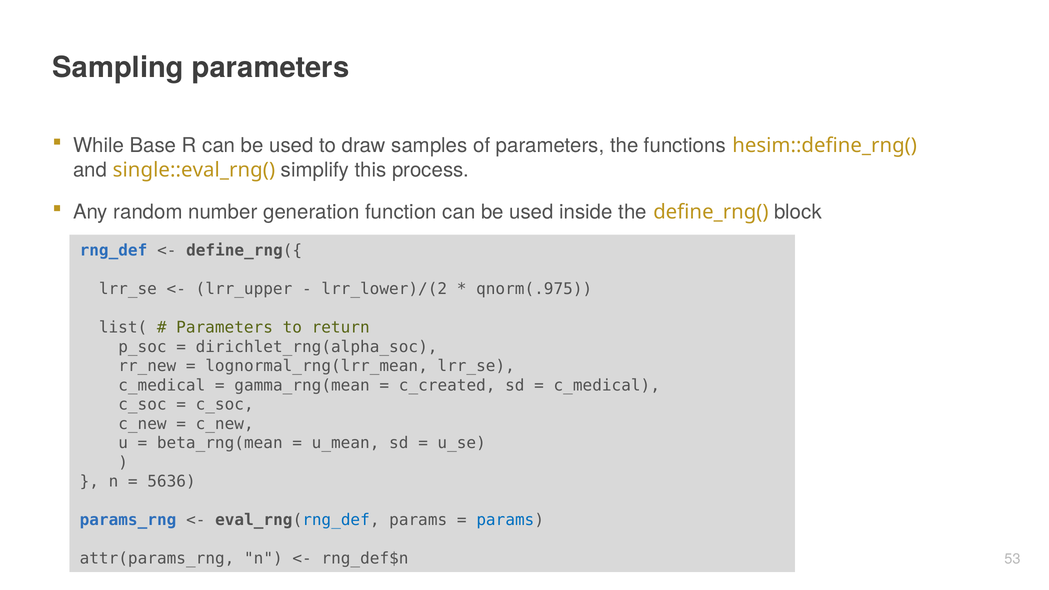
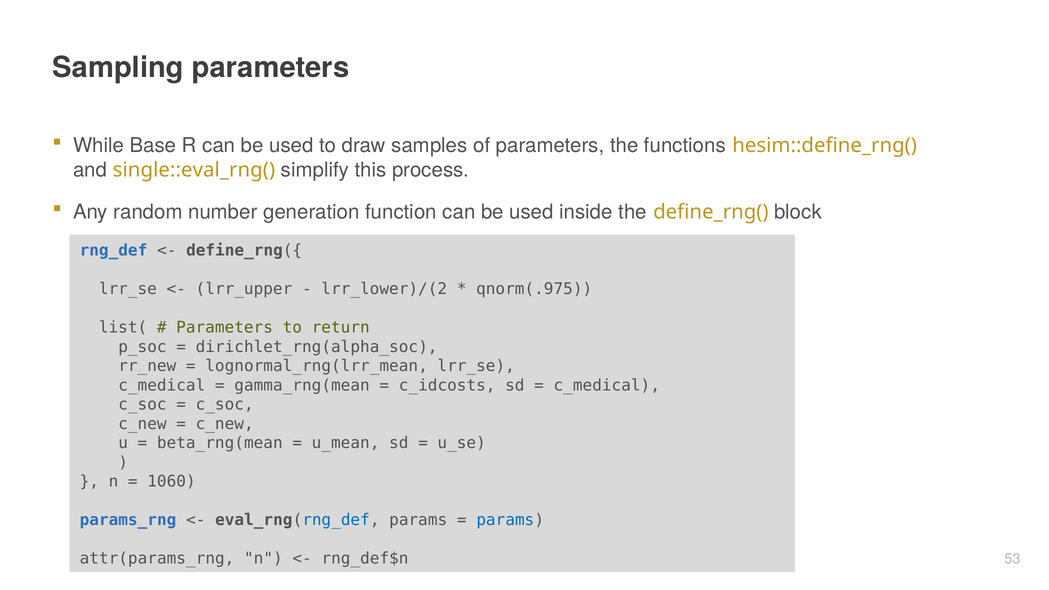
c_created: c_created -> c_idcosts
5636: 5636 -> 1060
